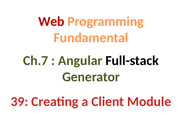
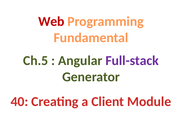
Ch.7: Ch.7 -> Ch.5
Full-stack colour: black -> purple
39: 39 -> 40
